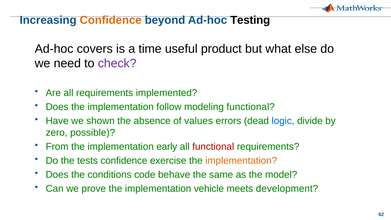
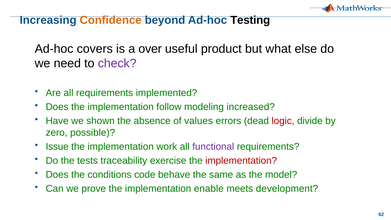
time: time -> over
modeling functional: functional -> increased
logic colour: blue -> red
From: From -> Issue
early: early -> work
functional at (213, 147) colour: red -> purple
tests confidence: confidence -> traceability
implementation at (241, 161) colour: orange -> red
vehicle: vehicle -> enable
